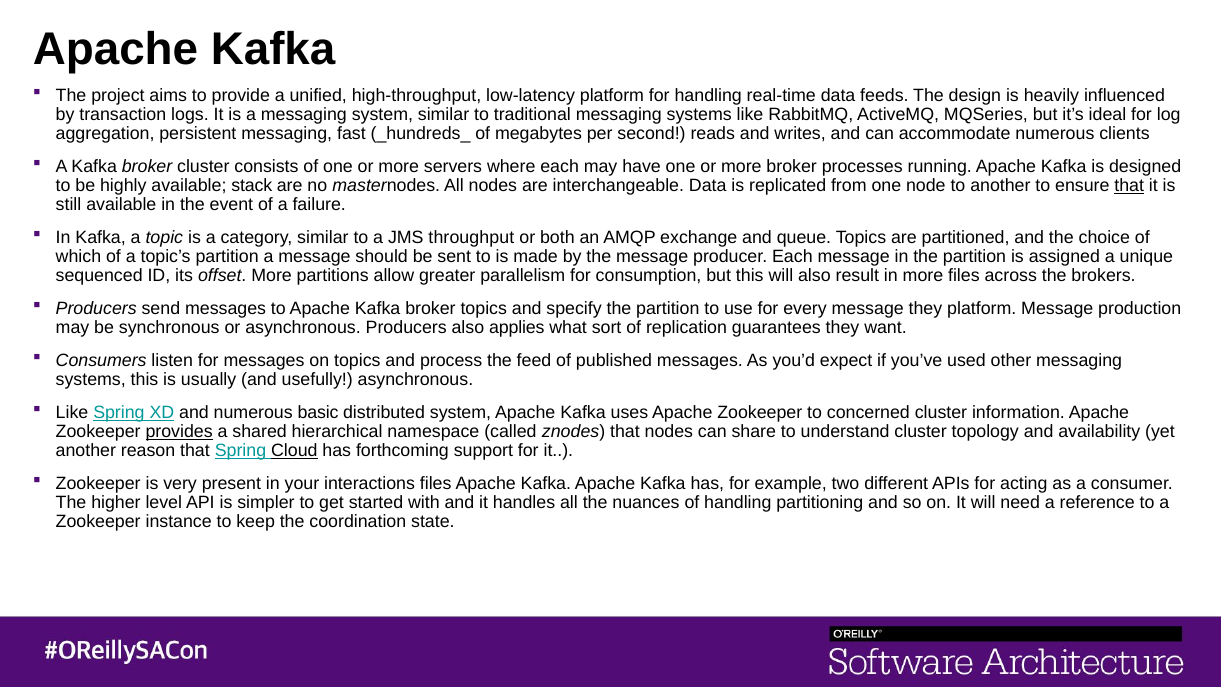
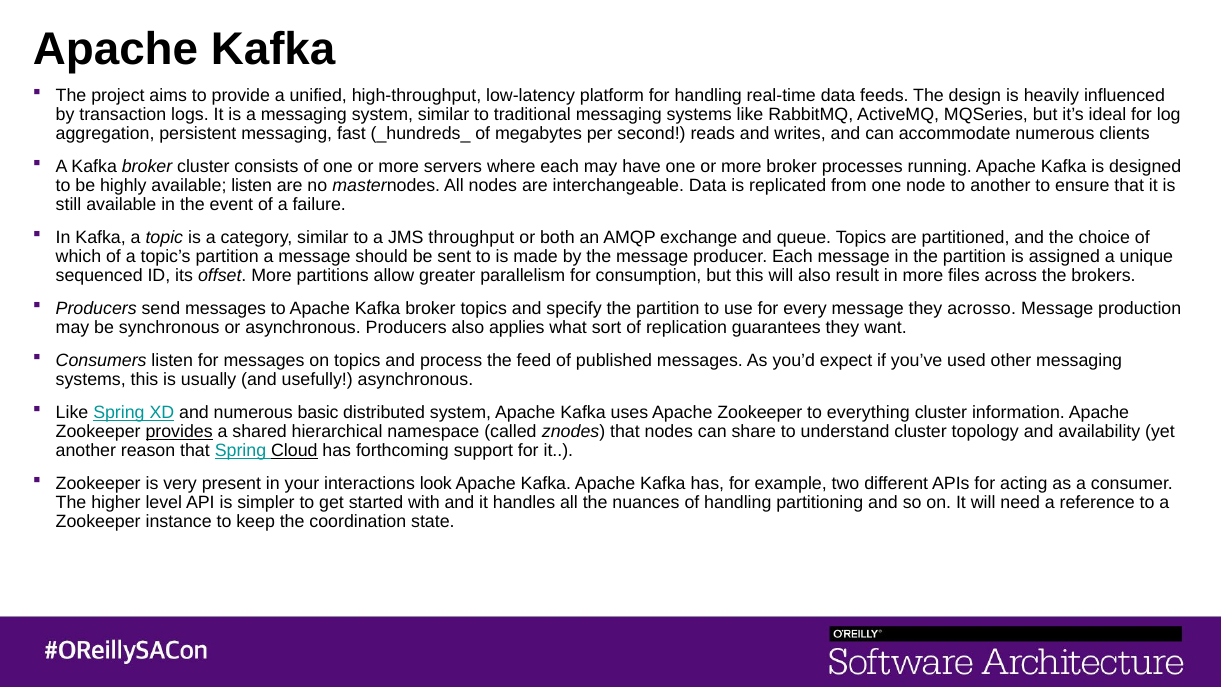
available stack: stack -> listen
that at (1129, 186) underline: present -> none
they platform: platform -> acrosso
concerned: concerned -> everything
interactions files: files -> look
